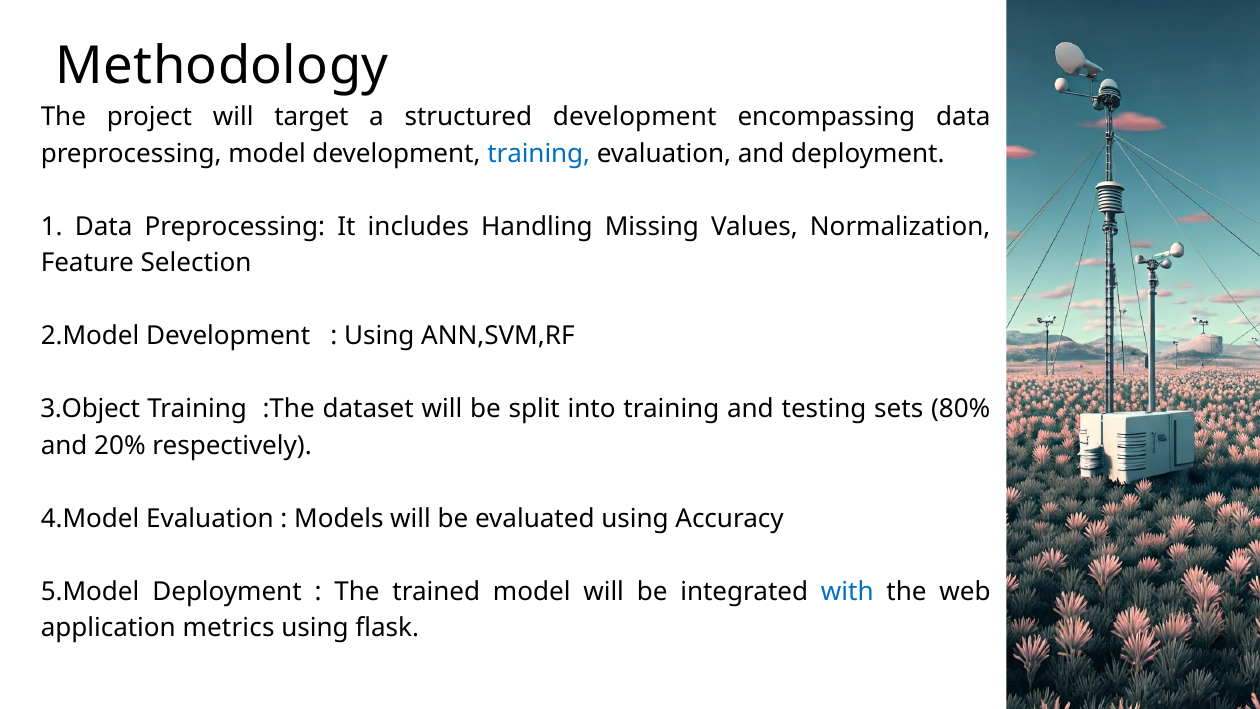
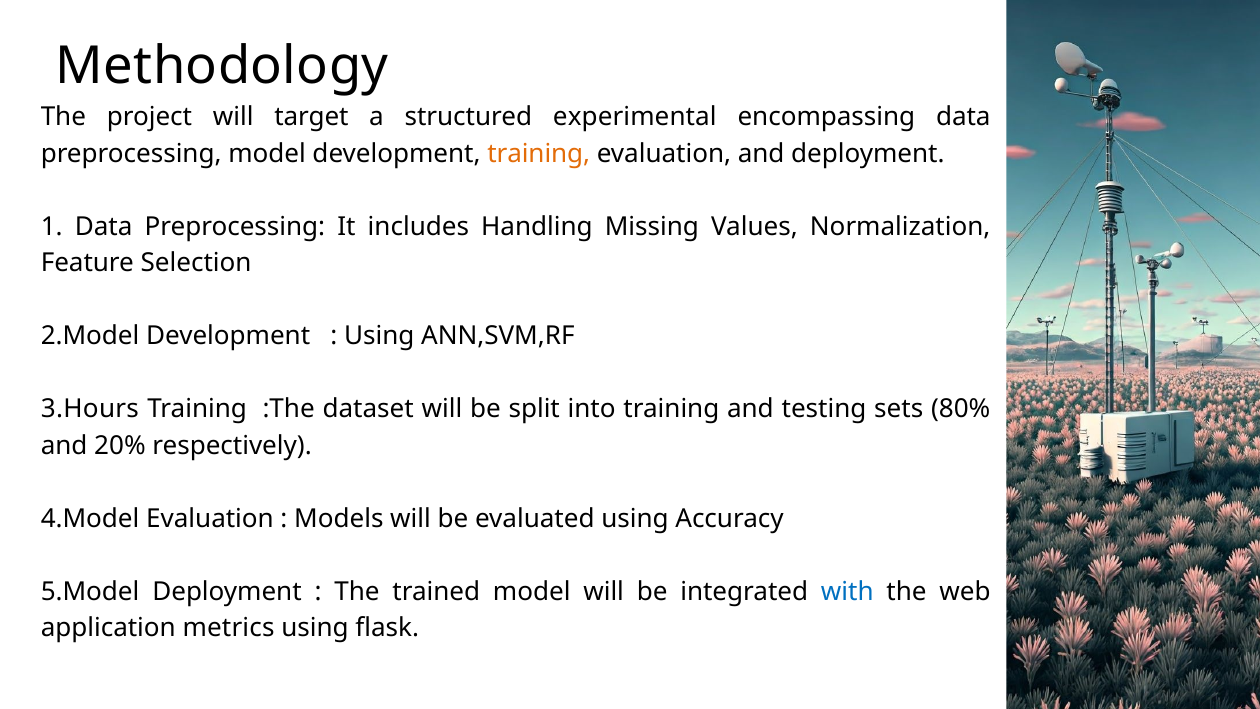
structured development: development -> experimental
training at (539, 154) colour: blue -> orange
3.Object: 3.Object -> 3.Hours
